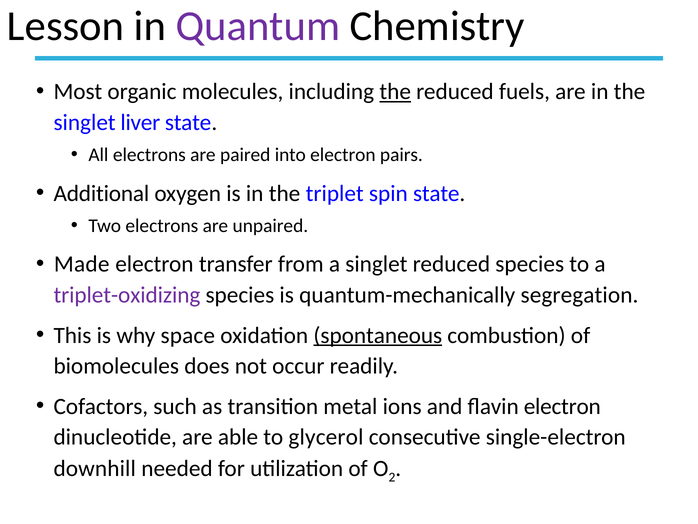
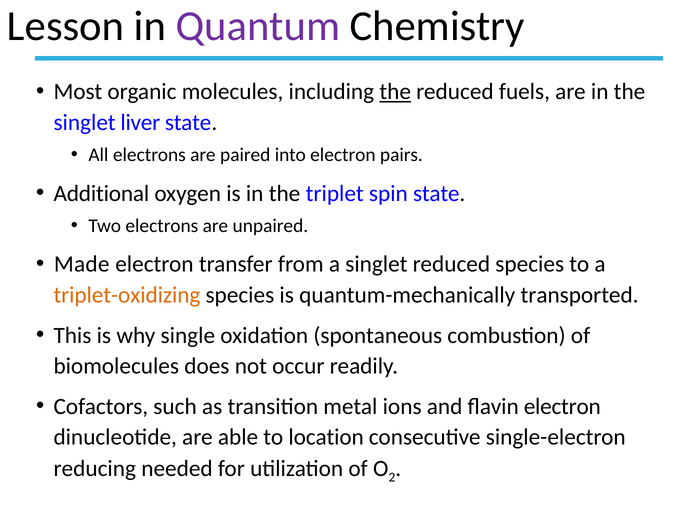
triplet-oxidizing colour: purple -> orange
segregation: segregation -> transported
space: space -> single
spontaneous underline: present -> none
glycerol: glycerol -> location
downhill: downhill -> reducing
